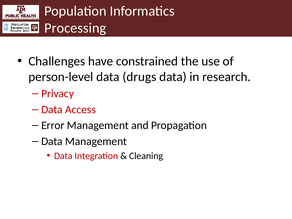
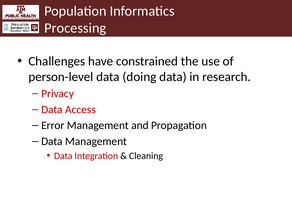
drugs: drugs -> doing
